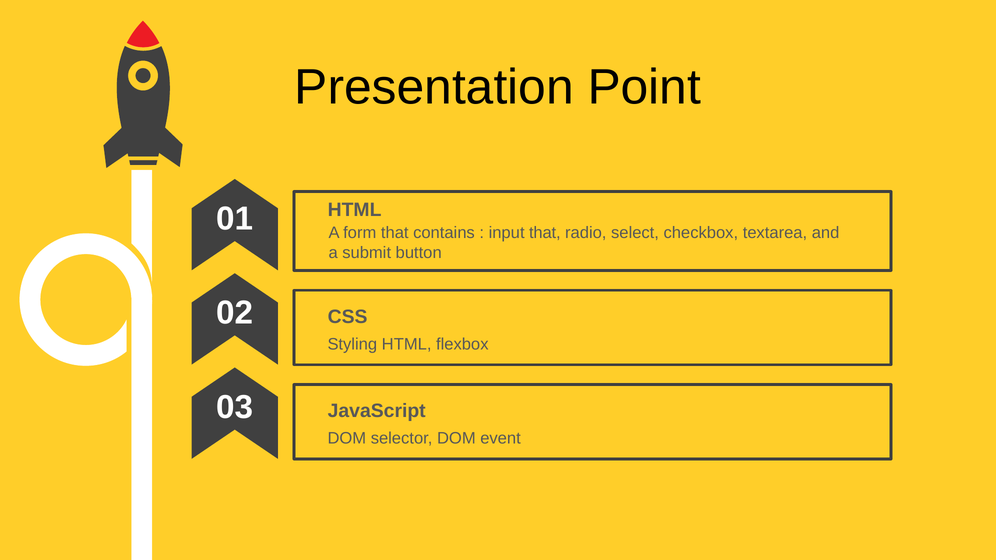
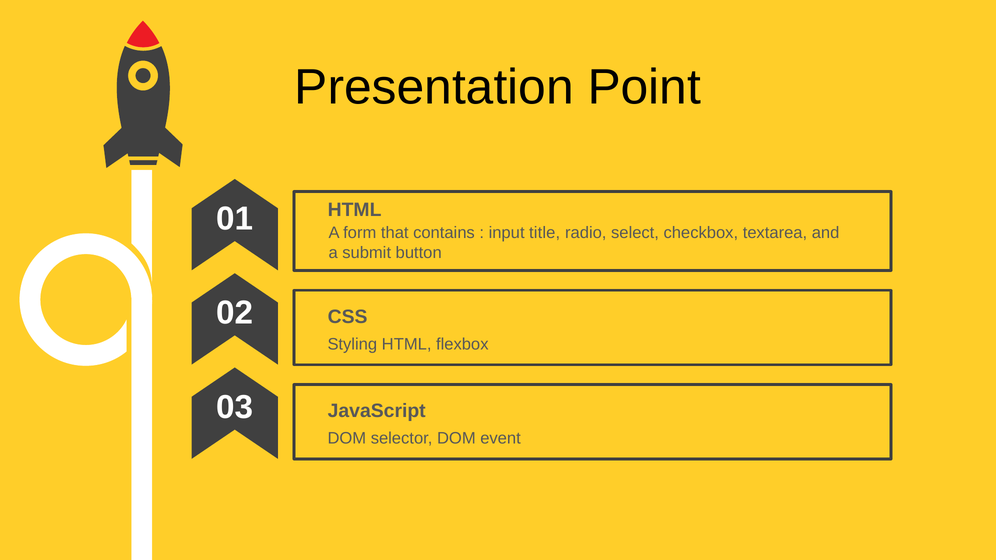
input that: that -> title
